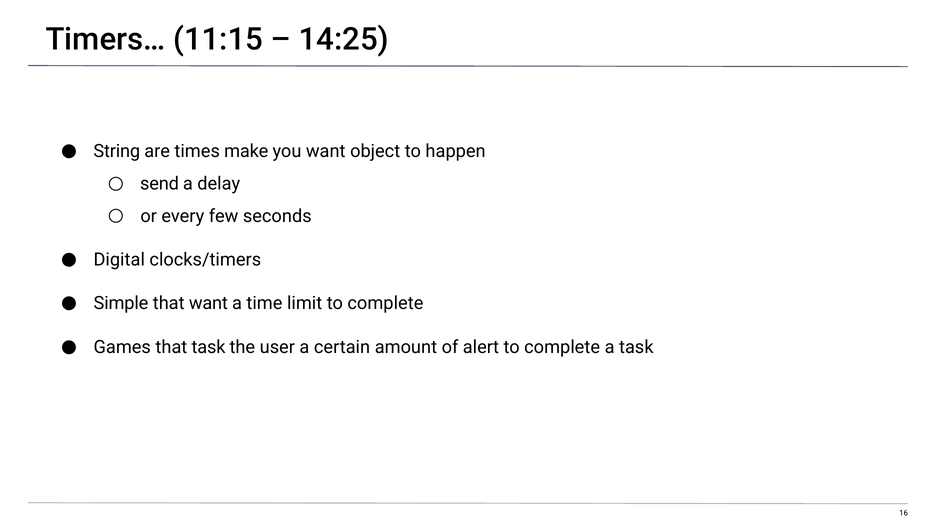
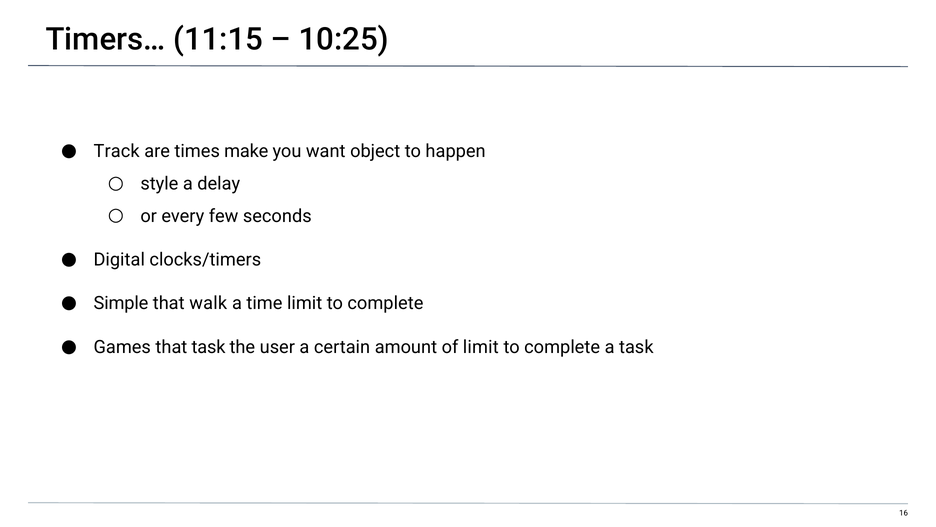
14:25: 14:25 -> 10:25
String: String -> Track
send: send -> style
that want: want -> walk
of alert: alert -> limit
